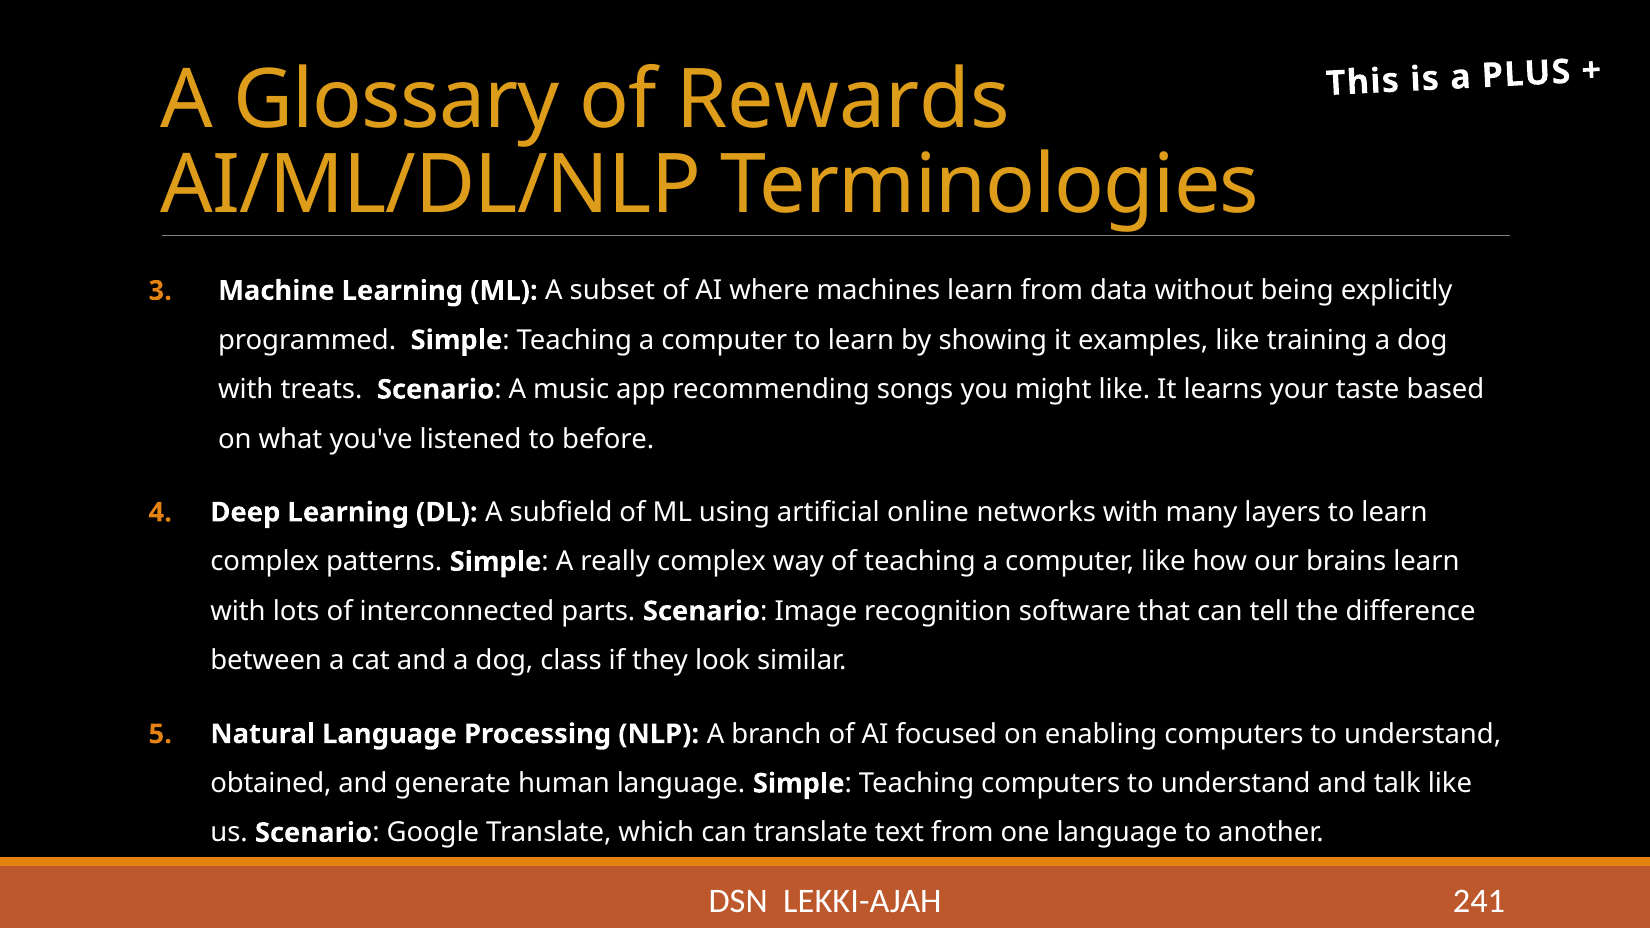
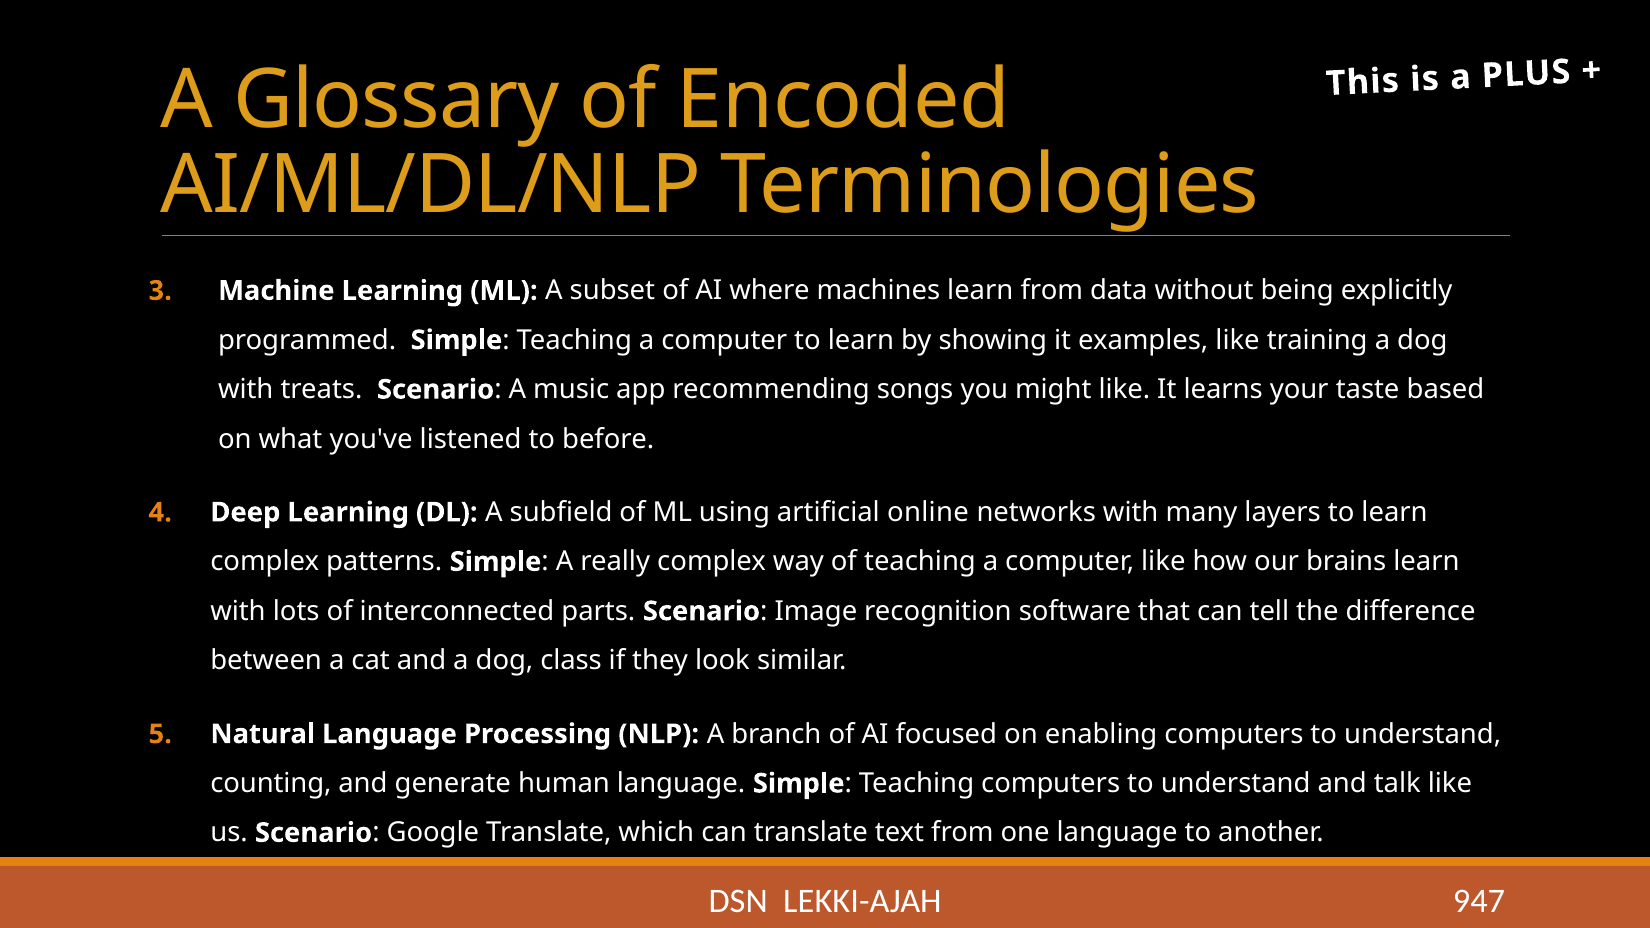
Rewards: Rewards -> Encoded
obtained: obtained -> counting
241: 241 -> 947
